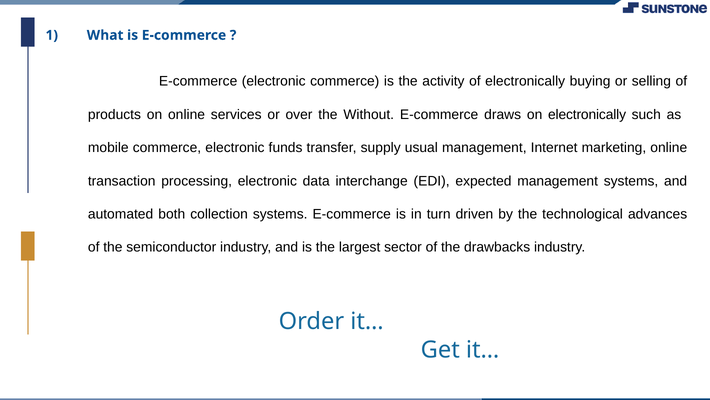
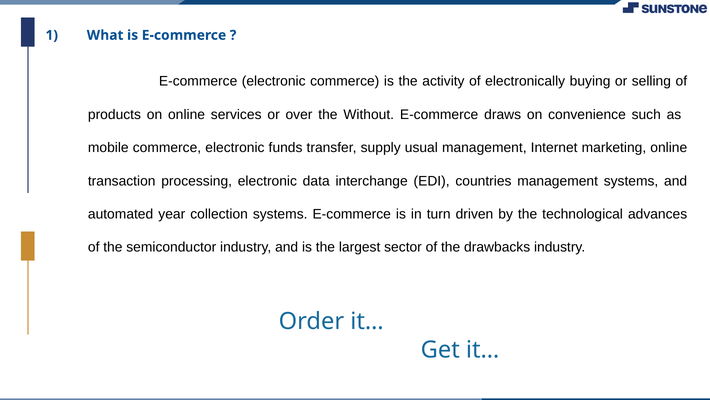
on electronically: electronically -> convenience
expected: expected -> countries
both: both -> year
